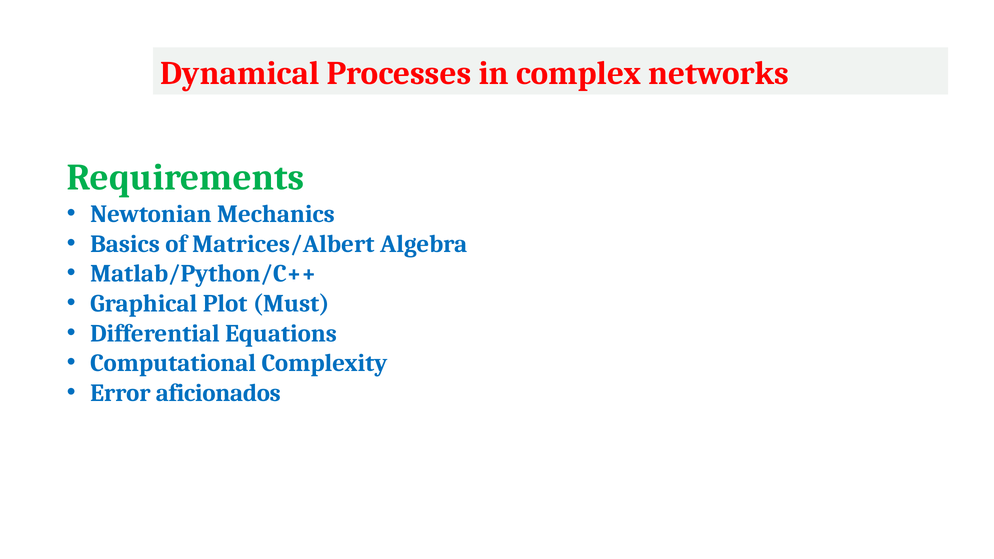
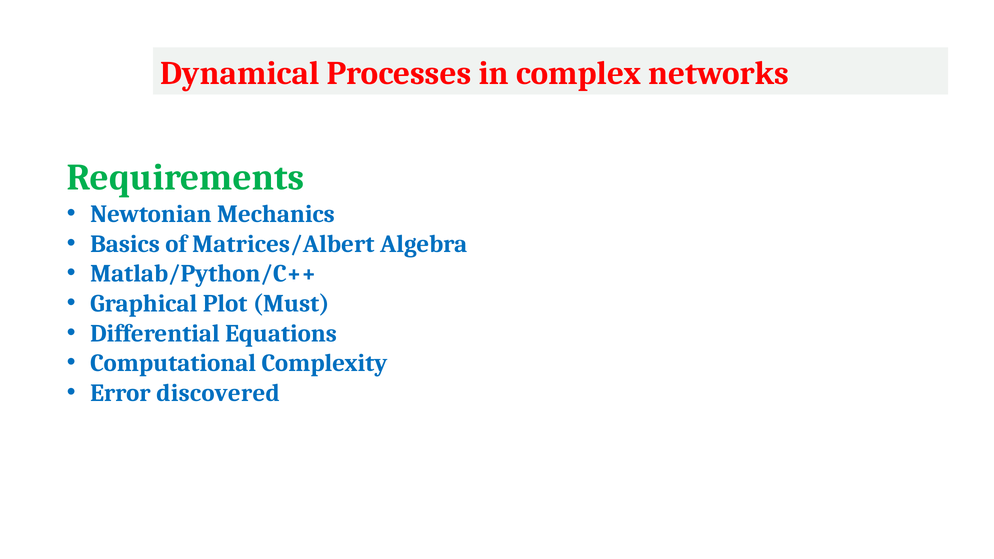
aficionados: aficionados -> discovered
